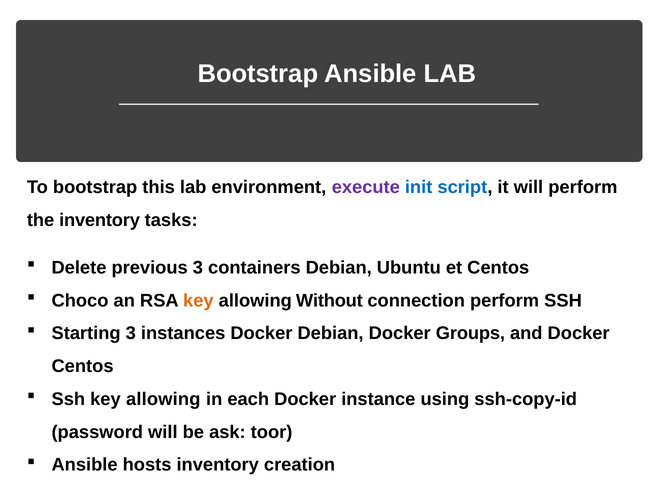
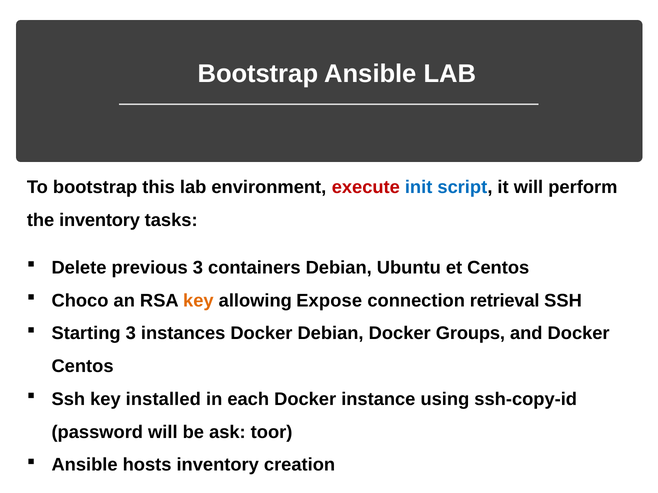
execute colour: purple -> red
Without: Without -> Expose
connection perform: perform -> retrieval
Ssh key allowing: allowing -> installed
